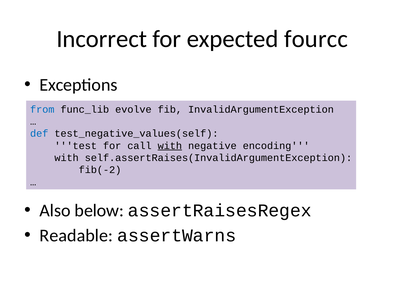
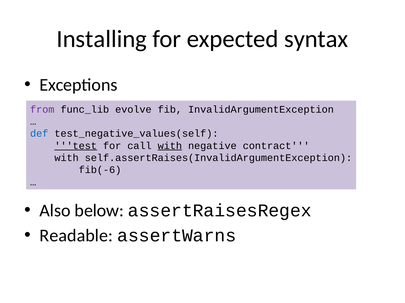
Incorrect: Incorrect -> Installing
fourcc: fourcc -> syntax
from colour: blue -> purple
test underline: none -> present
encoding: encoding -> contract
fib(-2: fib(-2 -> fib(-6
